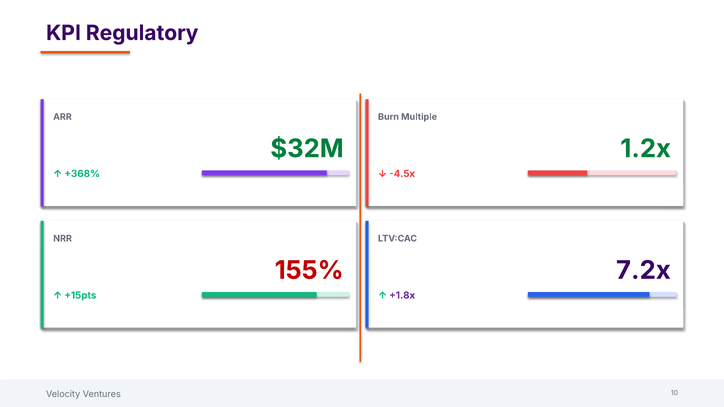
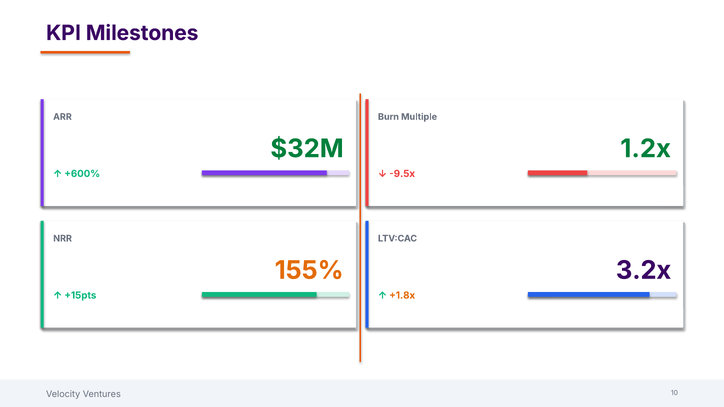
Regulatory: Regulatory -> Milestones
+368%: +368% -> +600%
-4.5x: -4.5x -> -9.5x
155% colour: red -> orange
7.2x: 7.2x -> 3.2x
+1.8x colour: purple -> orange
